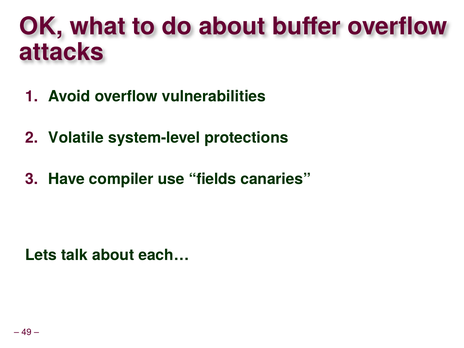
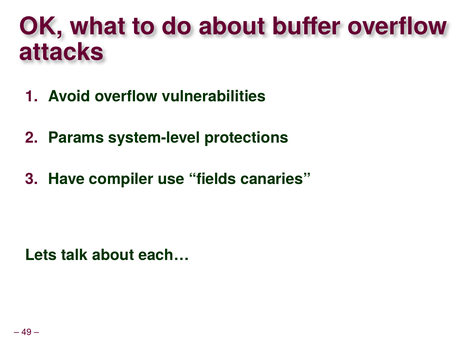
Volatile: Volatile -> Params
